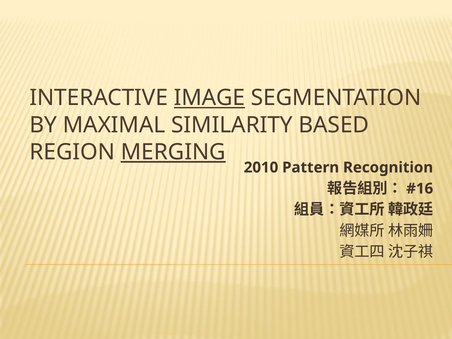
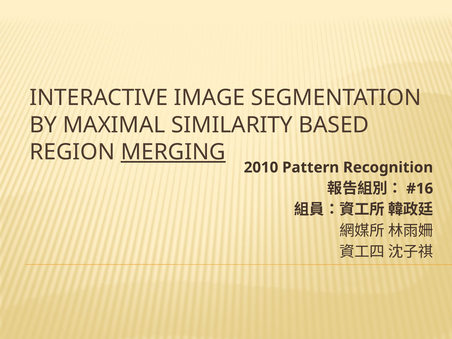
IMAGE underline: present -> none
